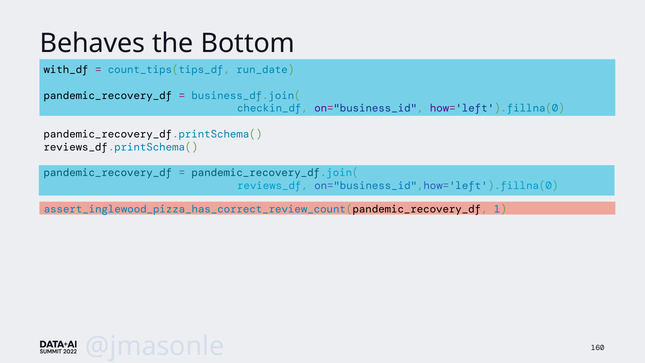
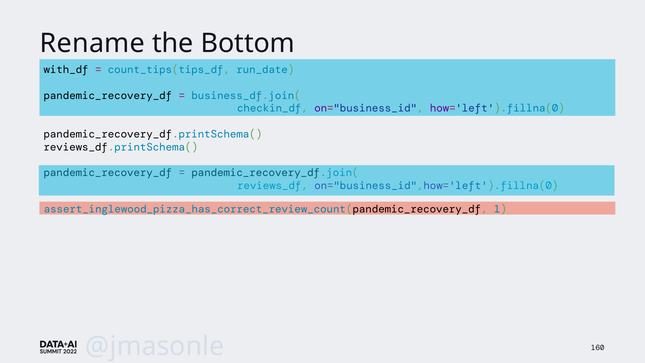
Behaves: Behaves -> Rename
